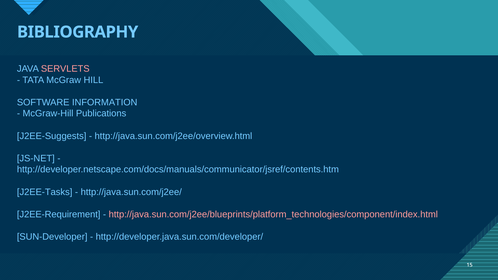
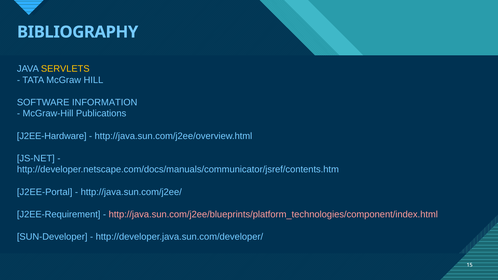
SERVLETS colour: pink -> yellow
J2EE-Suggests: J2EE-Suggests -> J2EE-Hardware
J2EE-Tasks: J2EE-Tasks -> J2EE-Portal
